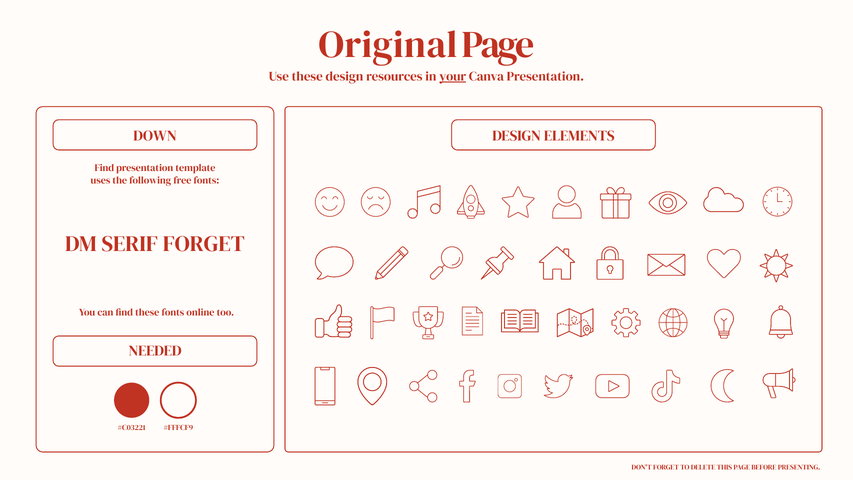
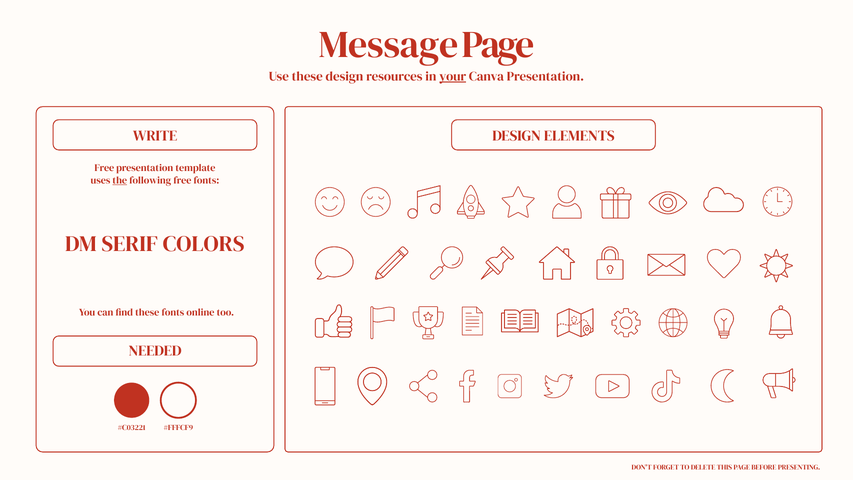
Original: Original -> Message
DOWN: DOWN -> WRITE
Find at (104, 168): Find -> Free
the underline: none -> present
SERIF FORGET: FORGET -> COLORS
